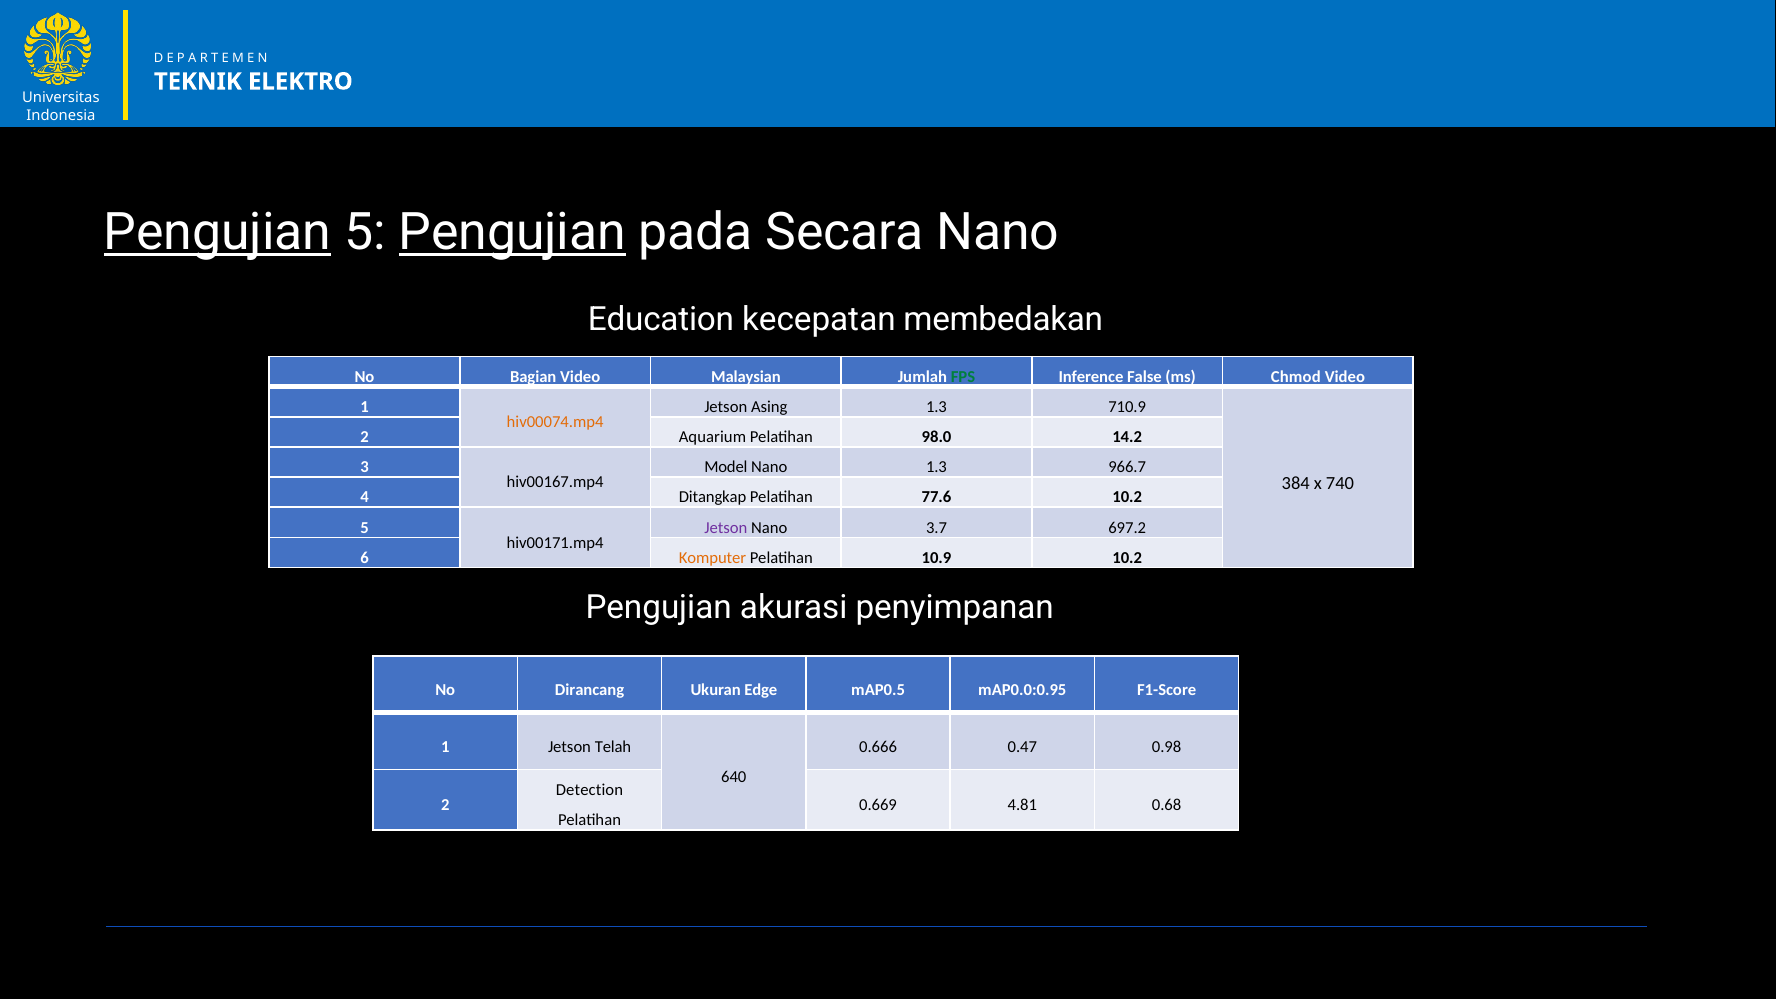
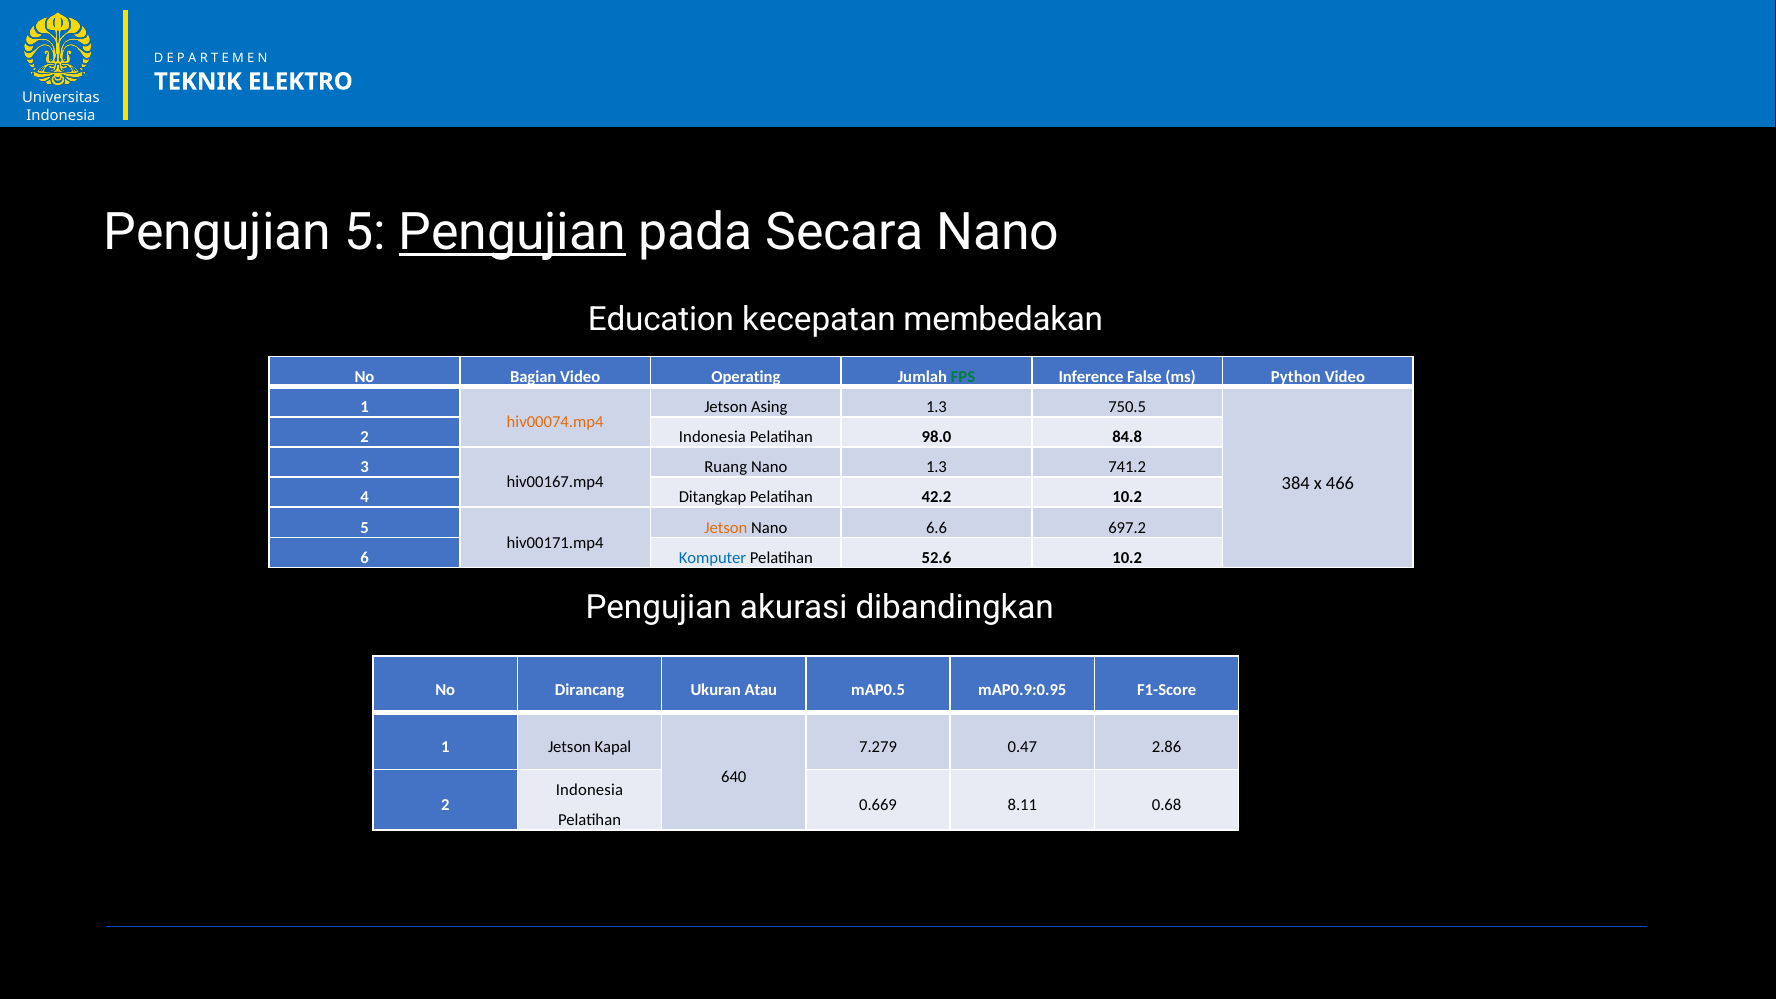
Pengujian at (218, 232) underline: present -> none
Malaysian: Malaysian -> Operating
Chmod: Chmod -> Python
710.9: 710.9 -> 750.5
Aquarium at (712, 437): Aquarium -> Indonesia
14.2: 14.2 -> 84.8
Model: Model -> Ruang
966.7: 966.7 -> 741.2
740: 740 -> 466
77.6: 77.6 -> 42.2
Jetson at (726, 528) colour: purple -> orange
3.7: 3.7 -> 6.6
Komputer colour: orange -> blue
10.9: 10.9 -> 52.6
penyimpanan: penyimpanan -> dibandingkan
Edge: Edge -> Atau
mAP0.0:0.95: mAP0.0:0.95 -> mAP0.9:0.95
Telah: Telah -> Kapal
0.666: 0.666 -> 7.279
0.98: 0.98 -> 2.86
Detection at (589, 790): Detection -> Indonesia
4.81: 4.81 -> 8.11
